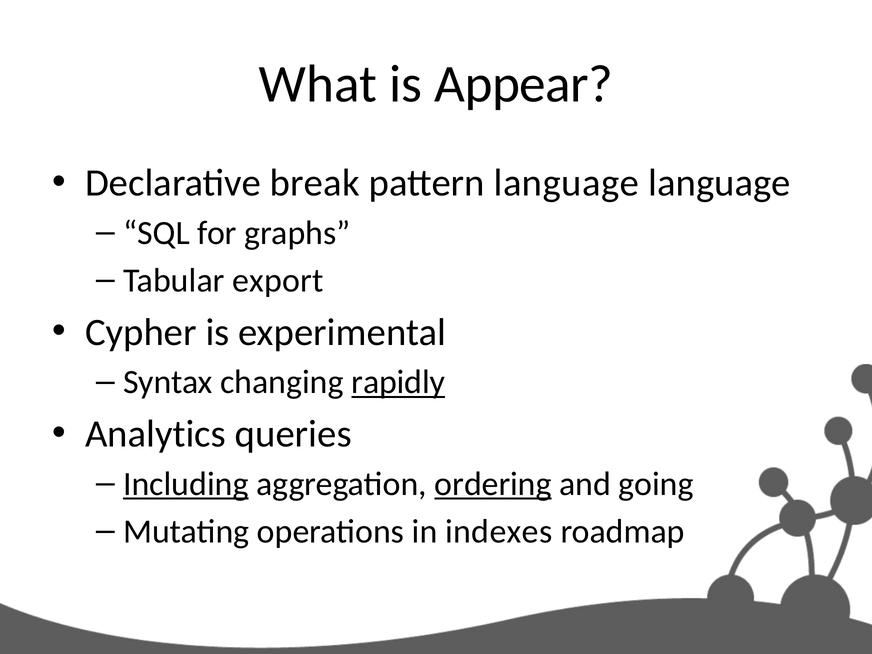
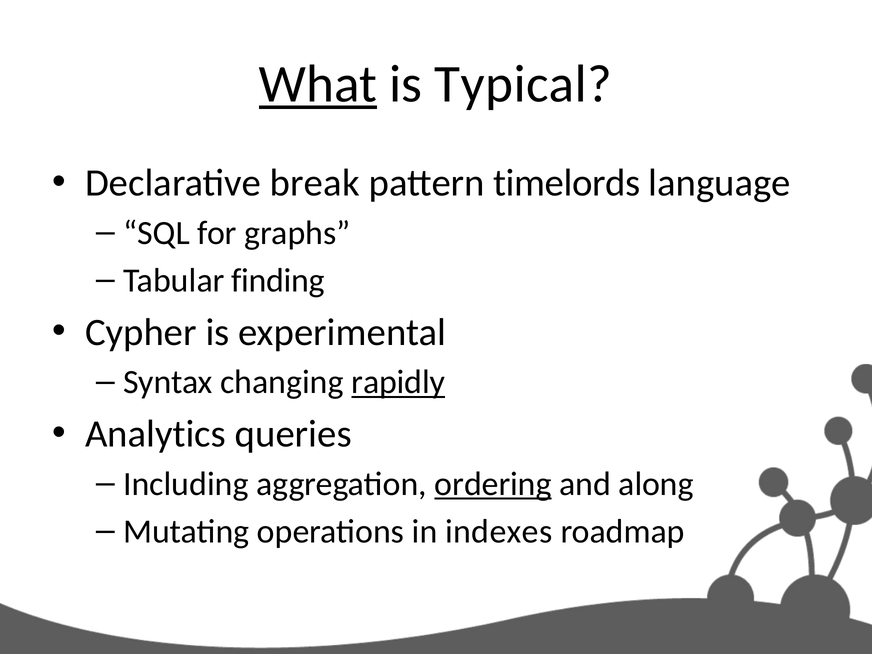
What underline: none -> present
Appear: Appear -> Typical
pattern language: language -> timelords
export: export -> finding
Including underline: present -> none
going: going -> along
